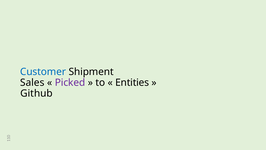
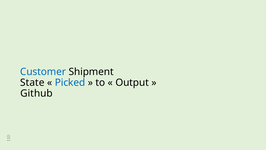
Sales: Sales -> State
Picked colour: purple -> blue
Entities: Entities -> Output
